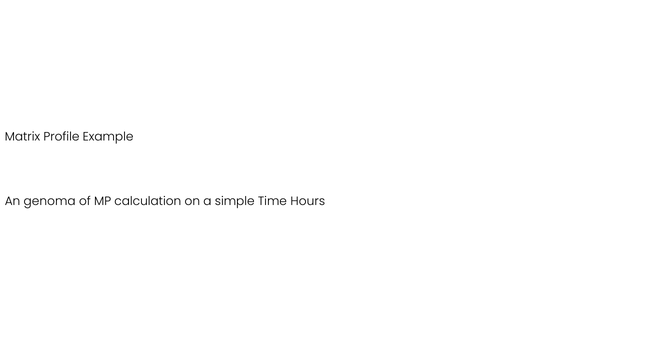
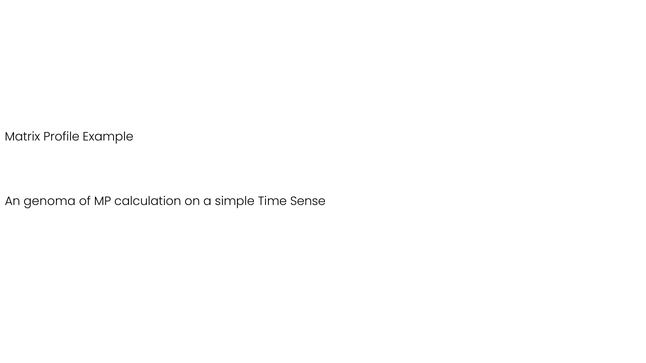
Hours: Hours -> Sense
